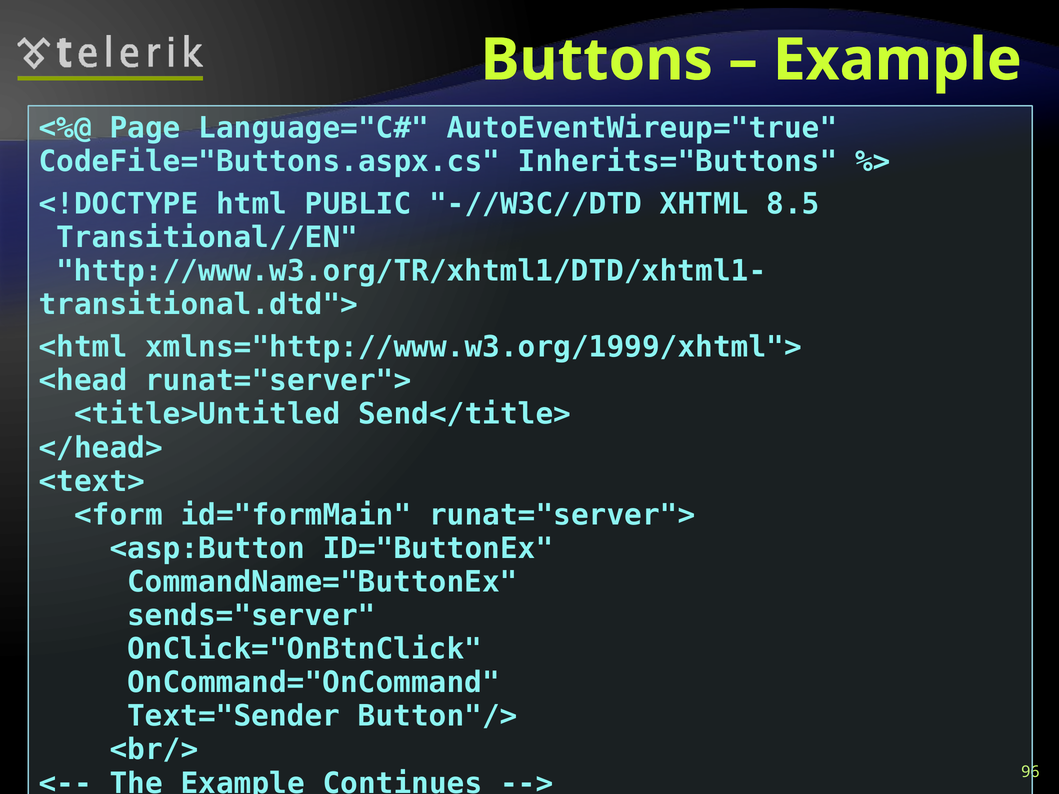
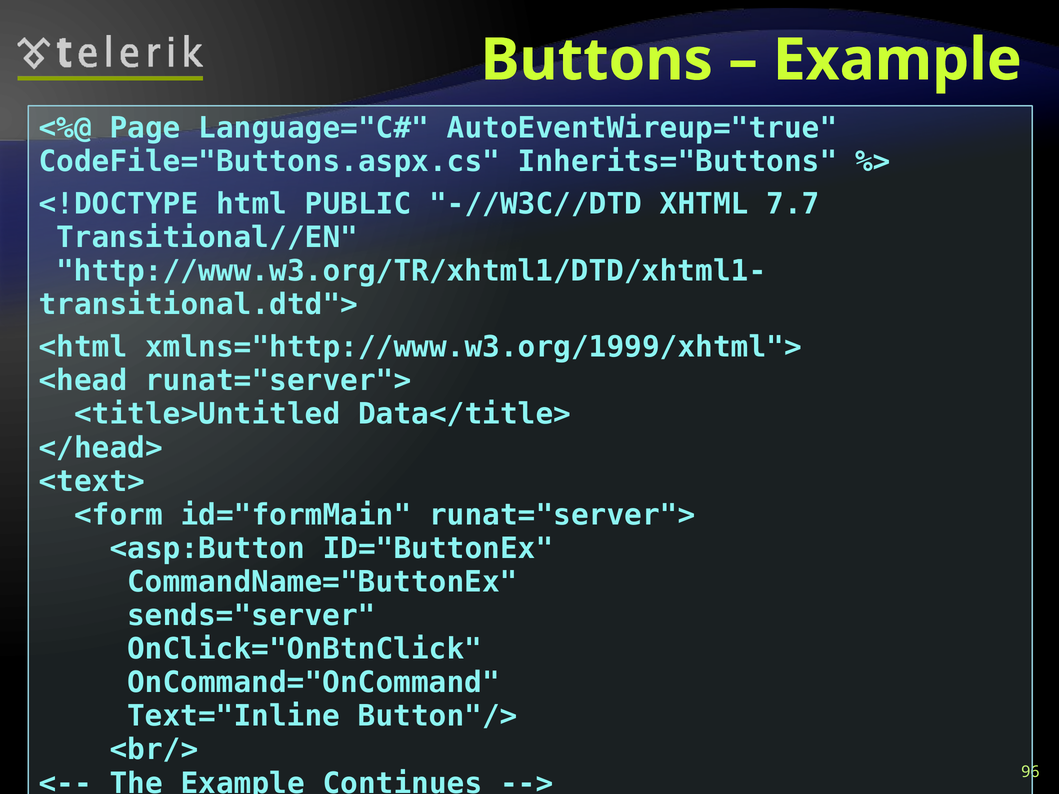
8.5: 8.5 -> 7.7
Send</title>: Send</title> -> Data</title>
Text="Sender: Text="Sender -> Text="Inline
